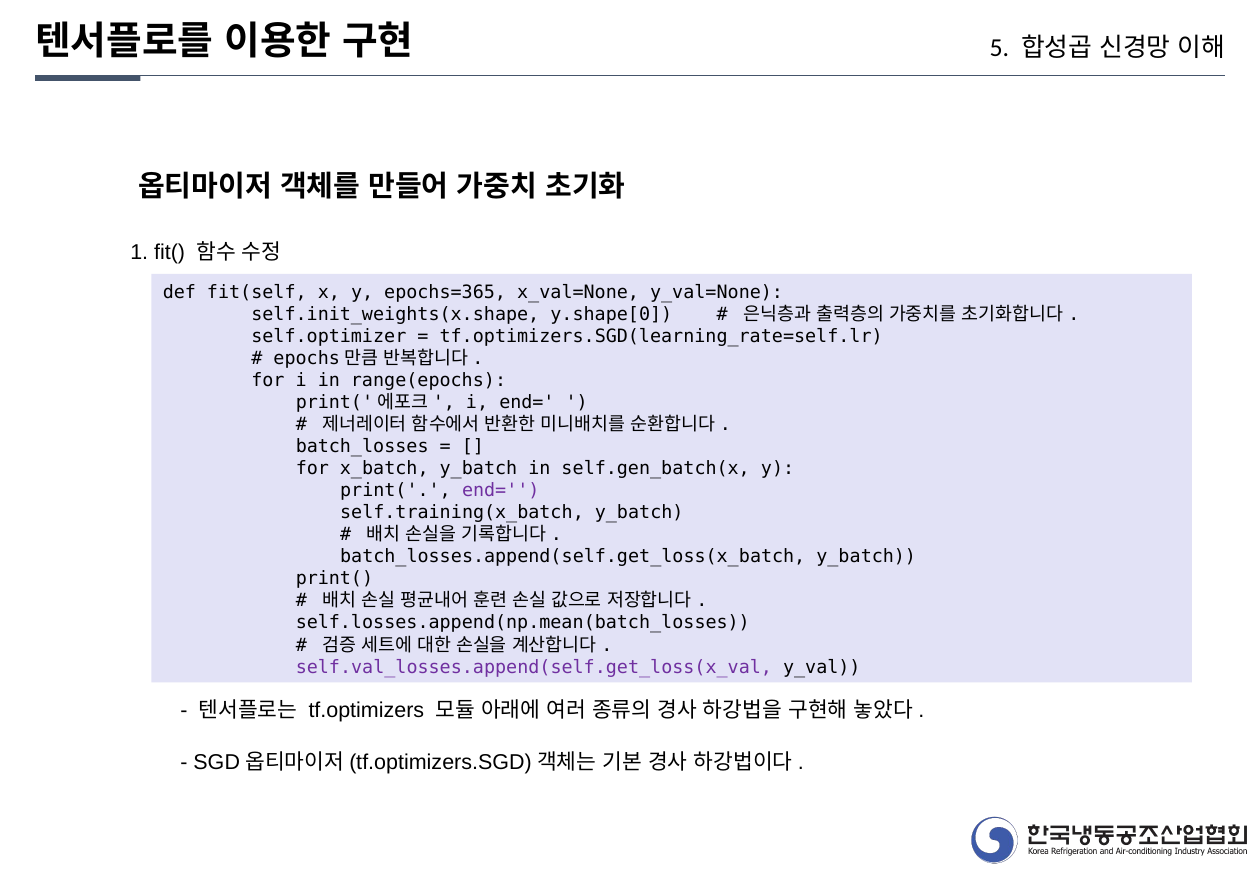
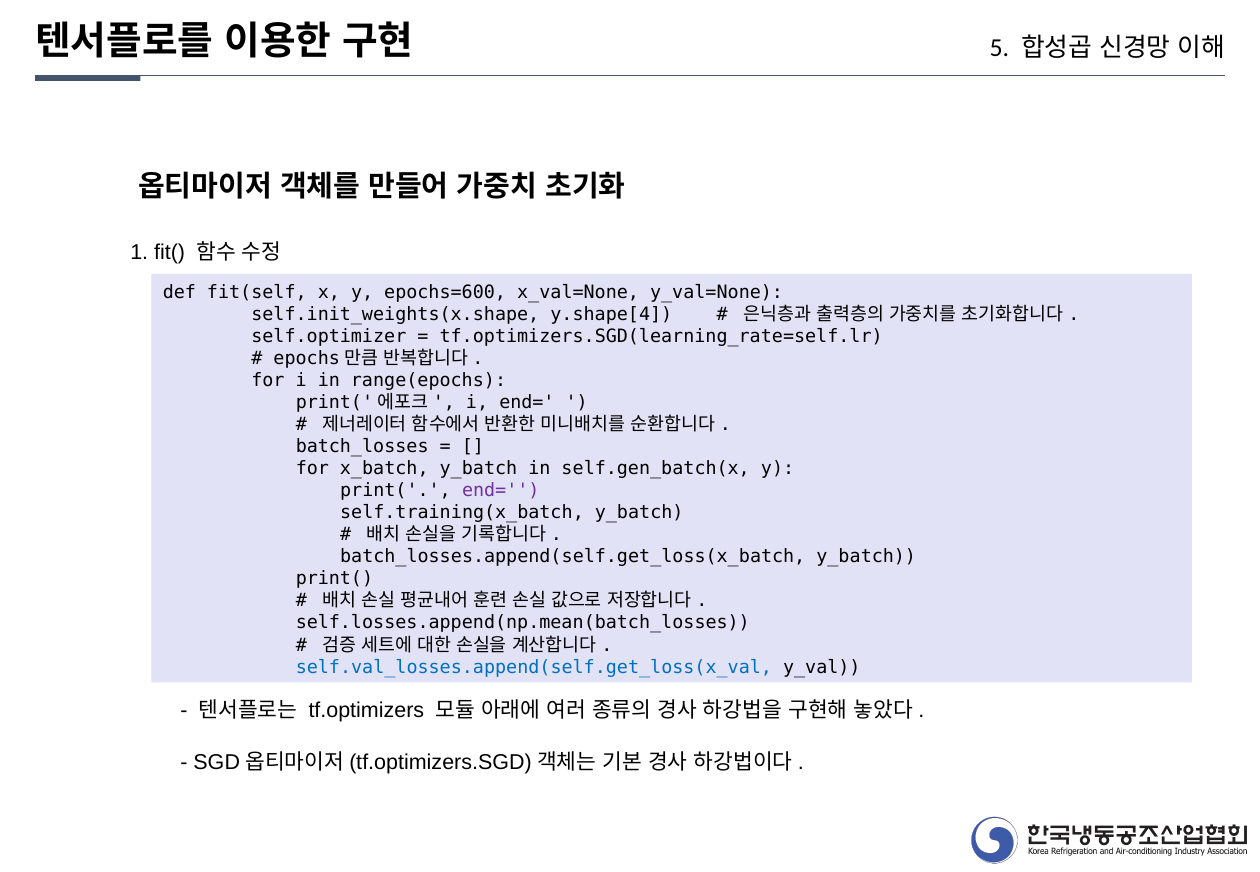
epochs=365: epochs=365 -> epochs=600
y.shape[0: y.shape[0 -> y.shape[4
self.val_losses.append(self.get_loss(x_val colour: purple -> blue
